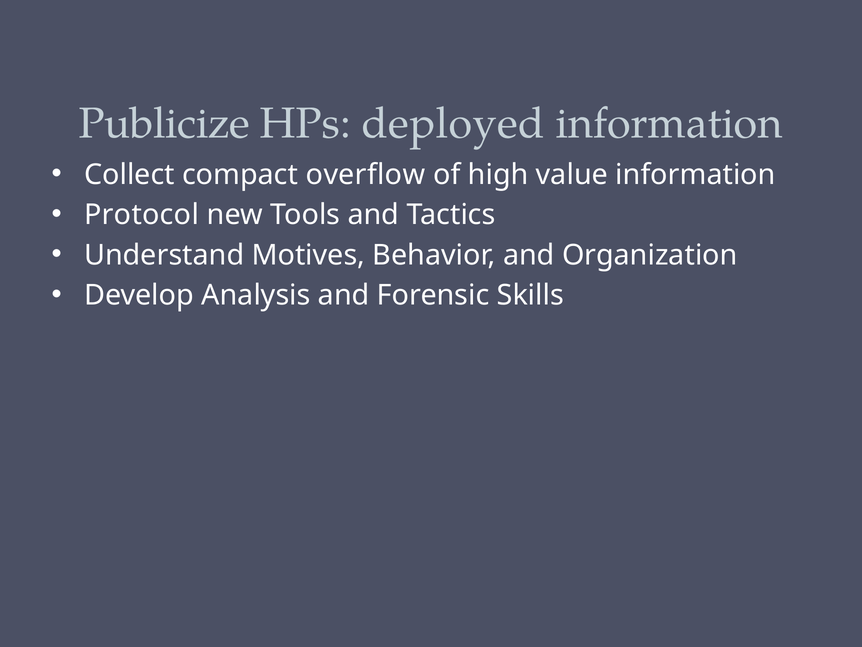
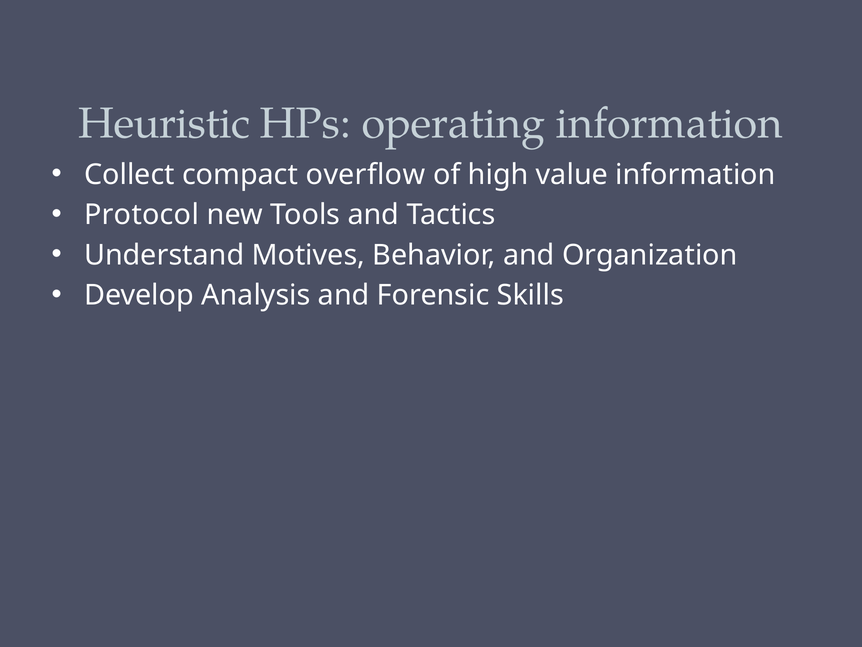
Publicize: Publicize -> Heuristic
deployed: deployed -> operating
